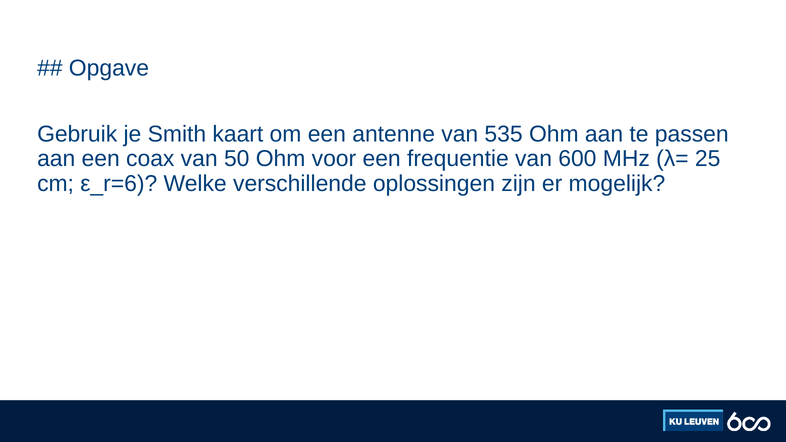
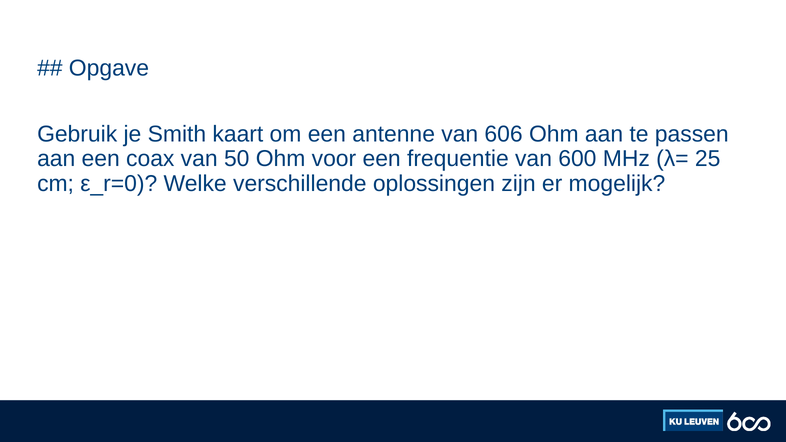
535: 535 -> 606
ε_r=6: ε_r=6 -> ε_r=0
